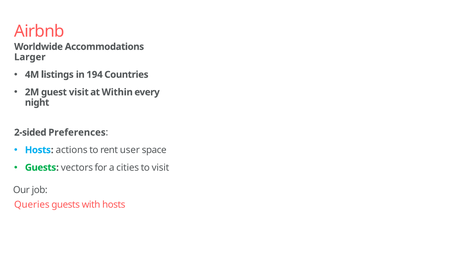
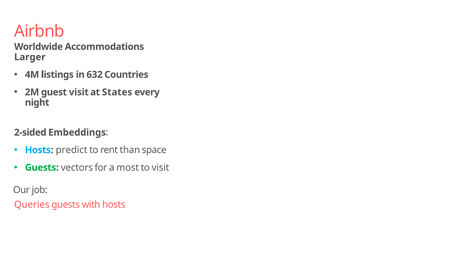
194: 194 -> 632
Within: Within -> States
Preferences: Preferences -> Embeddings
actions: actions -> predict
user: user -> than
cities: cities -> most
